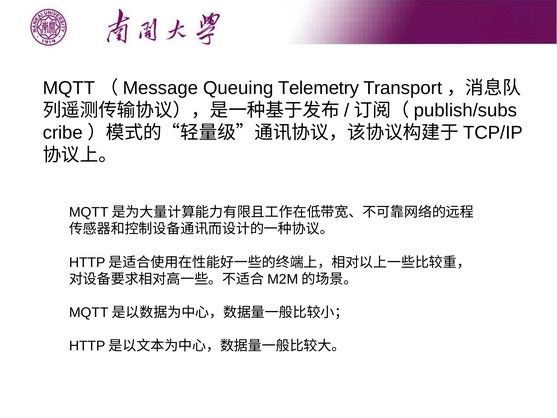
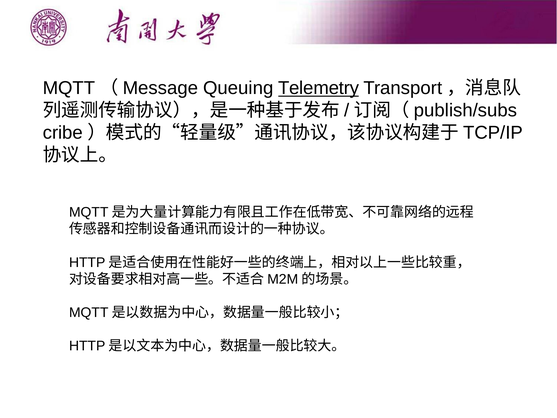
Telemetry underline: none -> present
